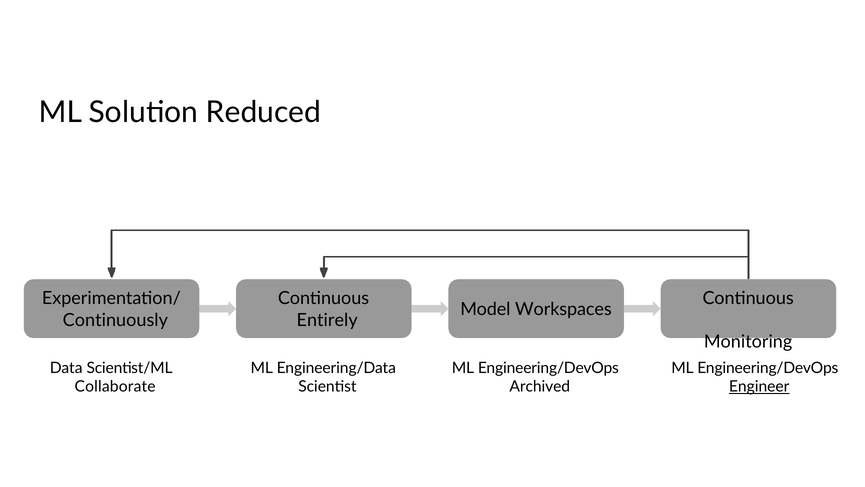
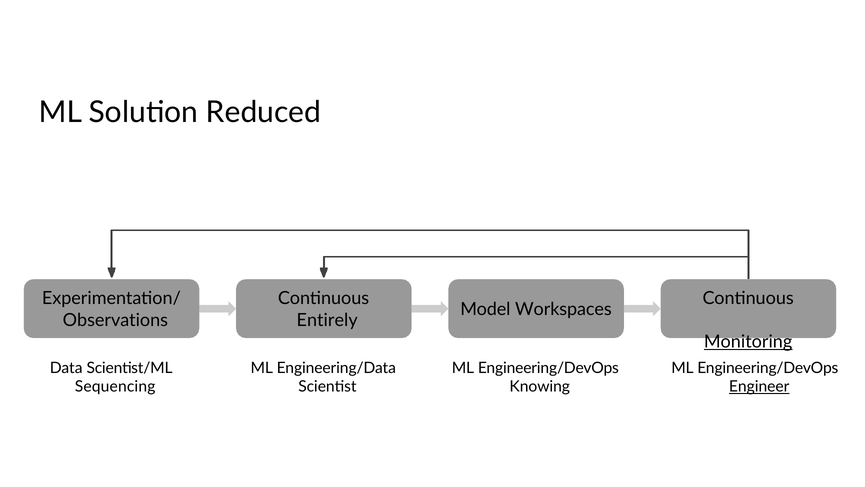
Continuously: Continuously -> Observations
Monitoring underline: none -> present
Collaborate: Collaborate -> Sequencing
Archived: Archived -> Knowing
